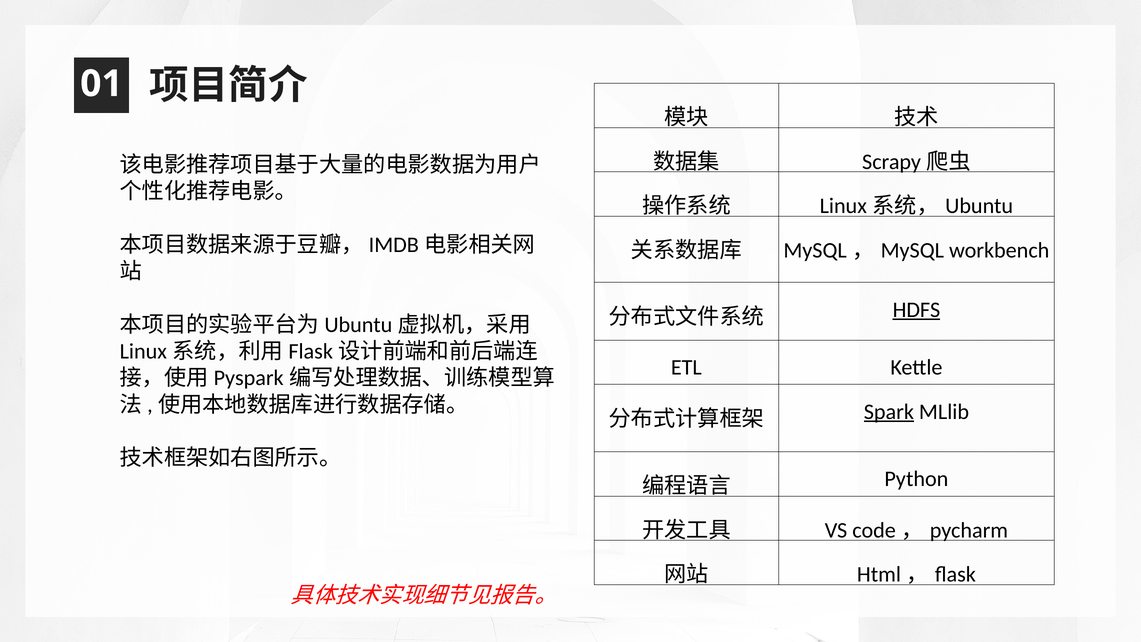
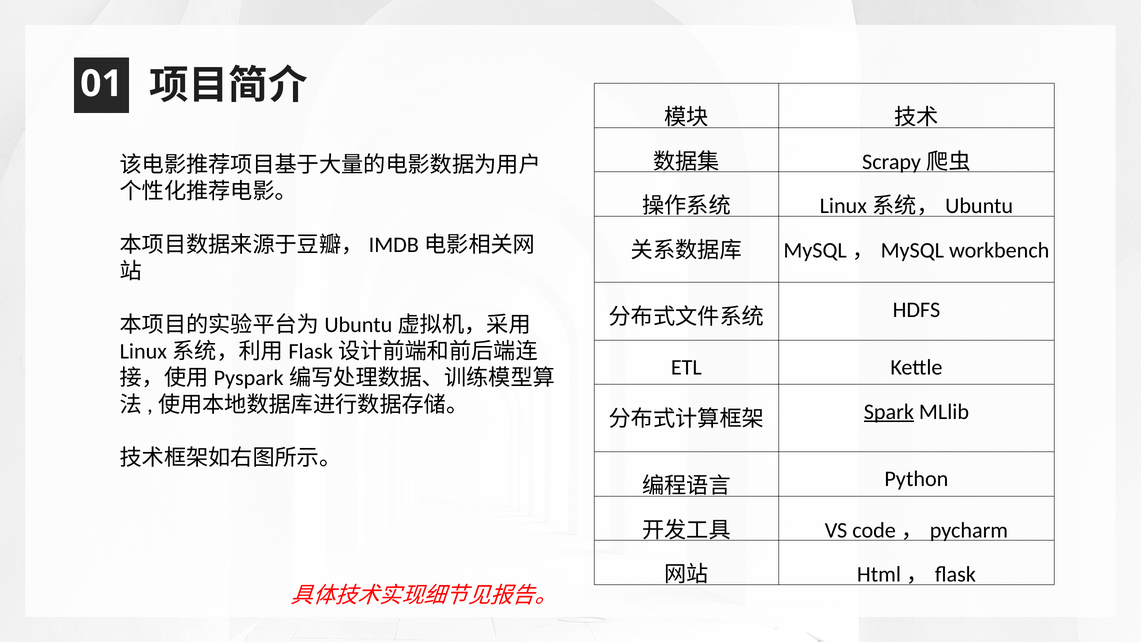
HDFS underline: present -> none
